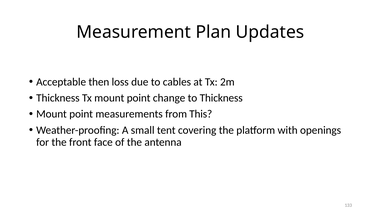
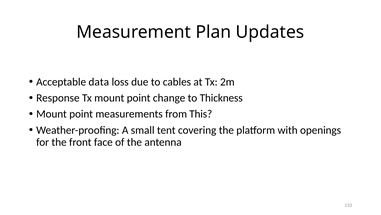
then: then -> data
Thickness at (58, 98): Thickness -> Response
